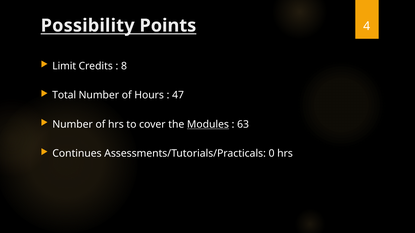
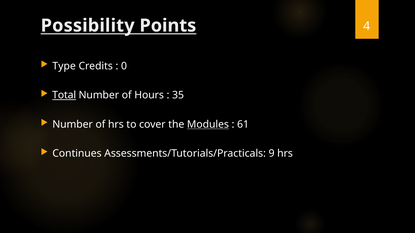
Limit: Limit -> Type
8: 8 -> 0
Total underline: none -> present
47: 47 -> 35
63: 63 -> 61
0: 0 -> 9
